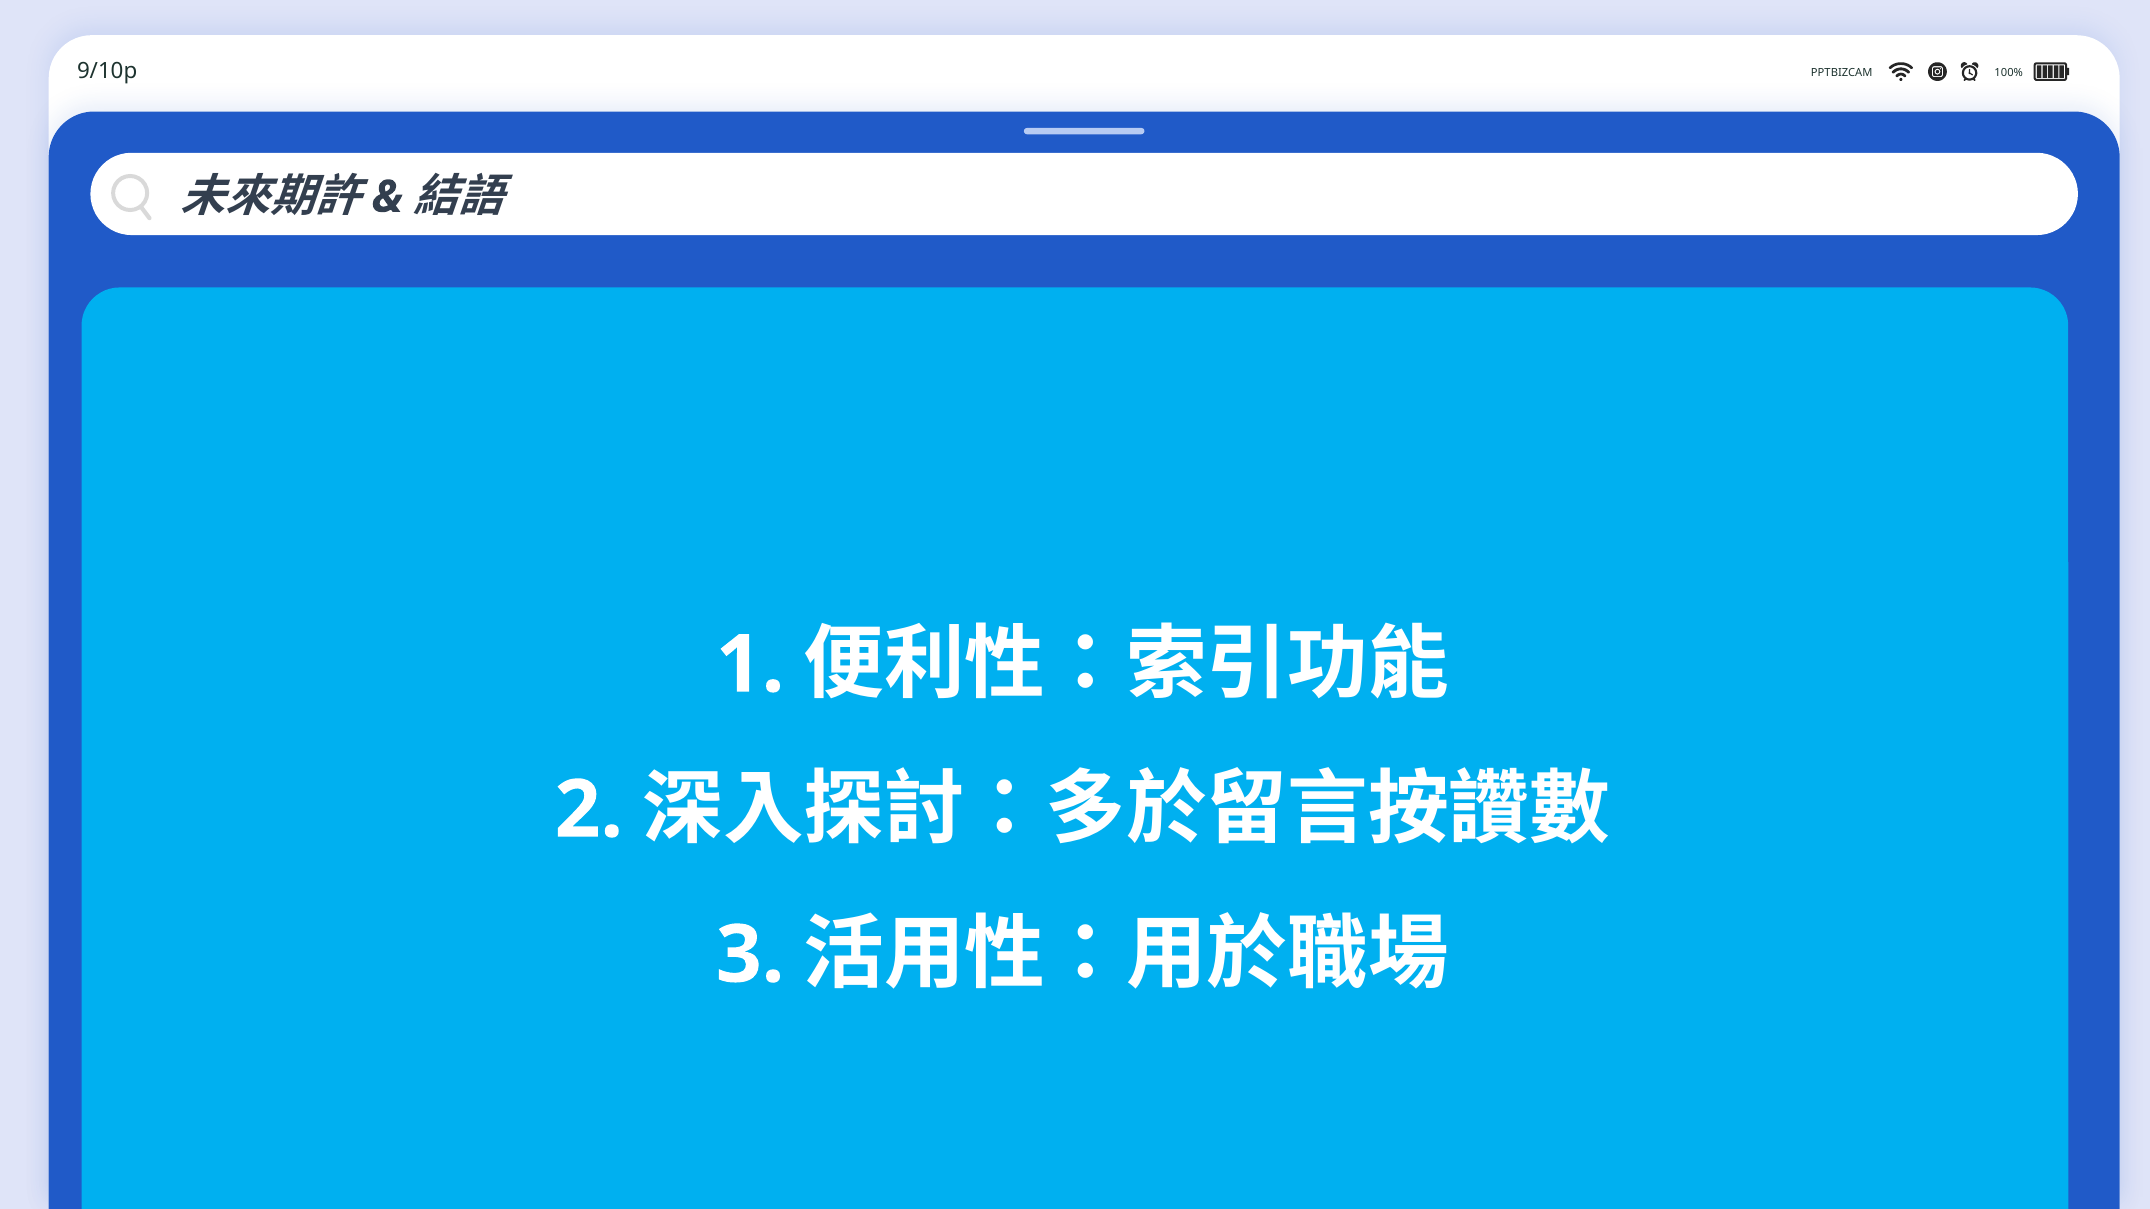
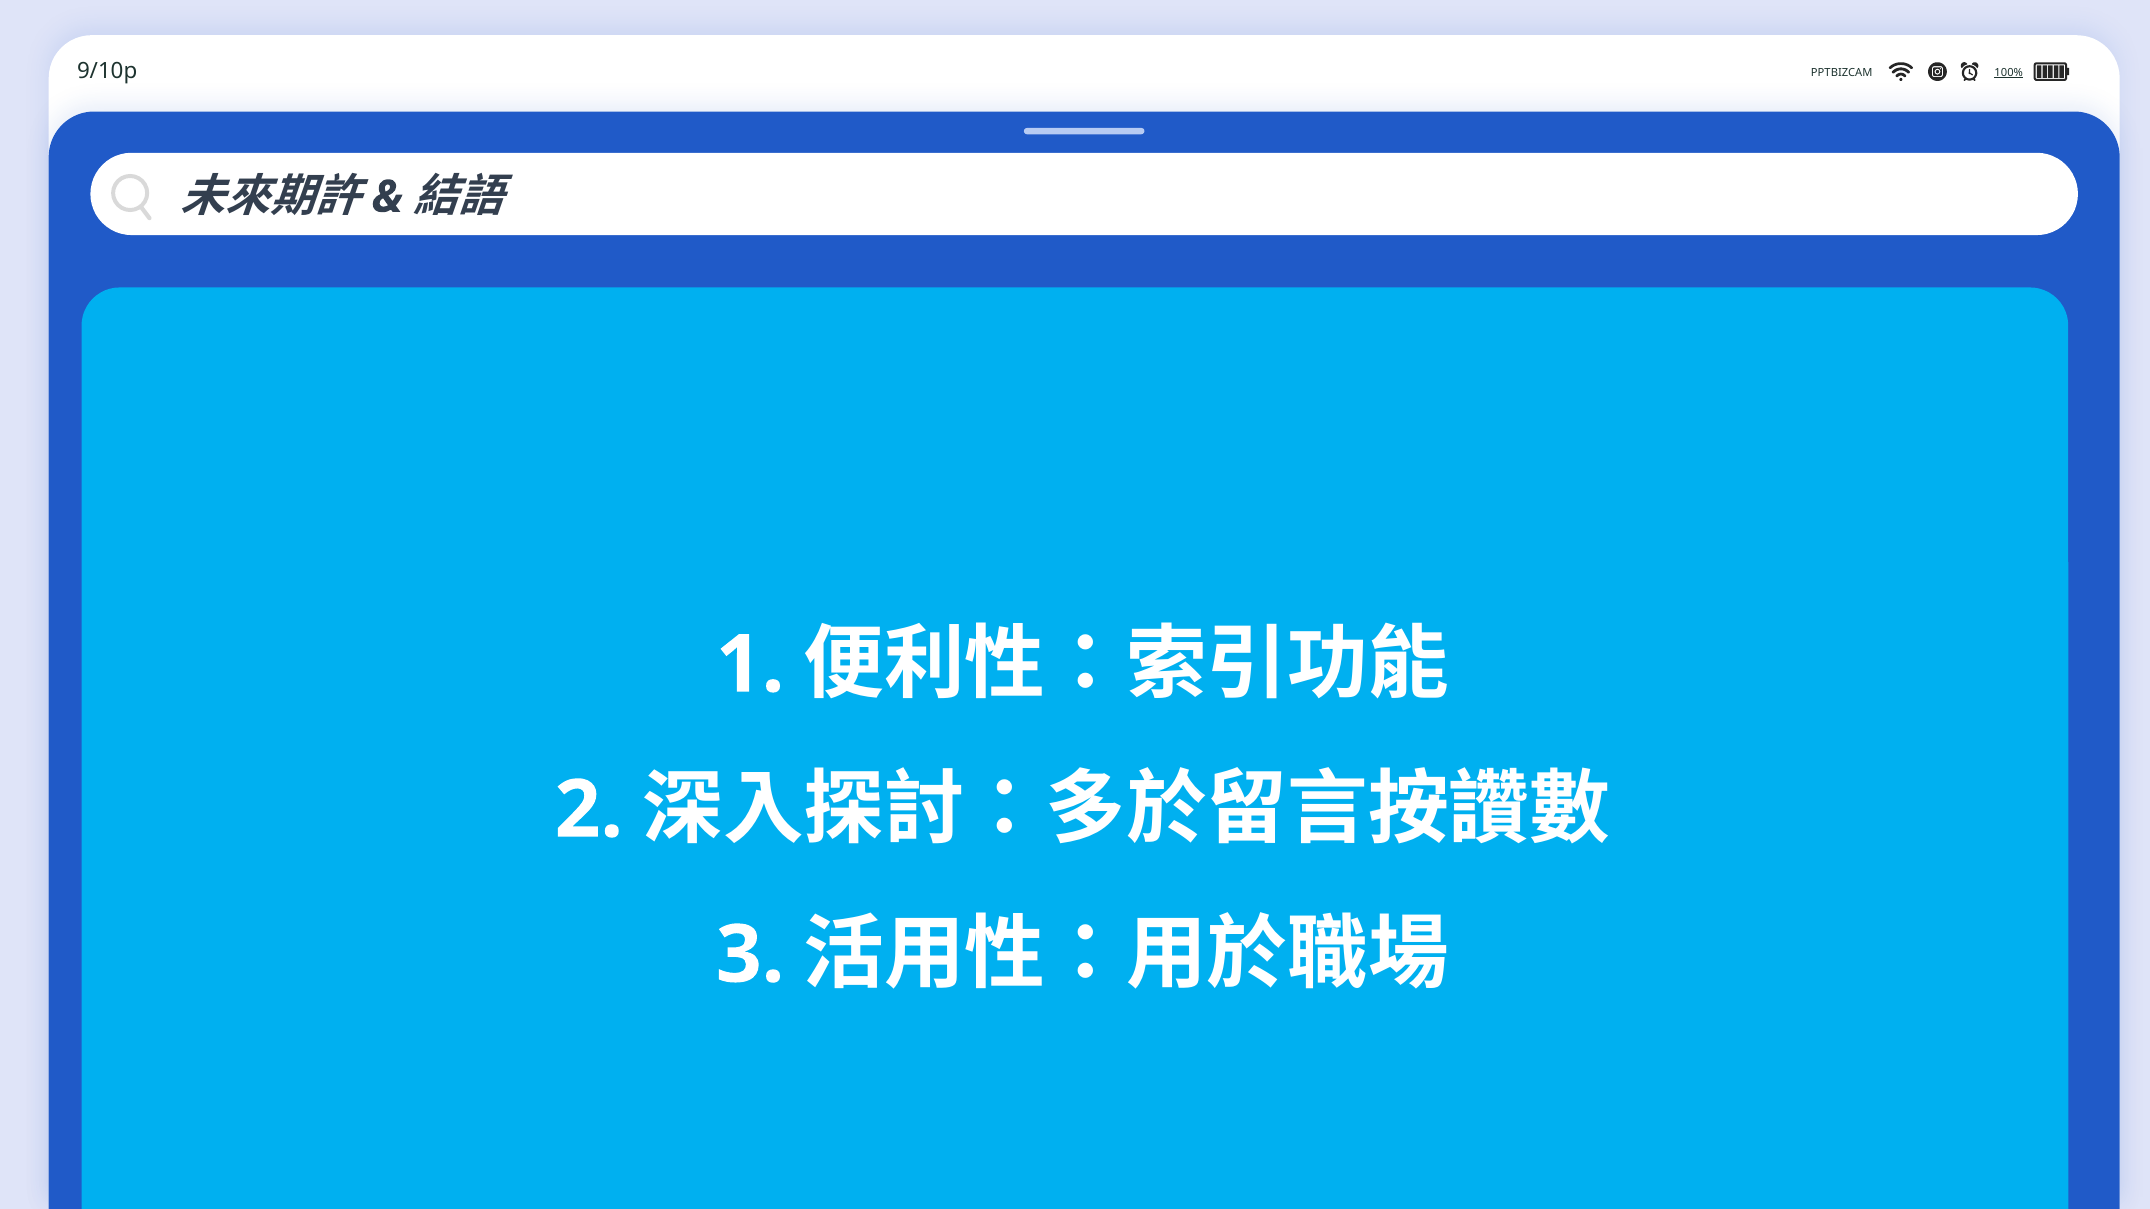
100% underline: none -> present
